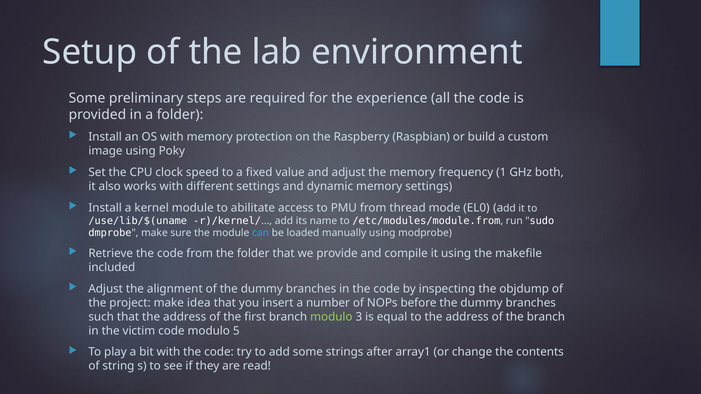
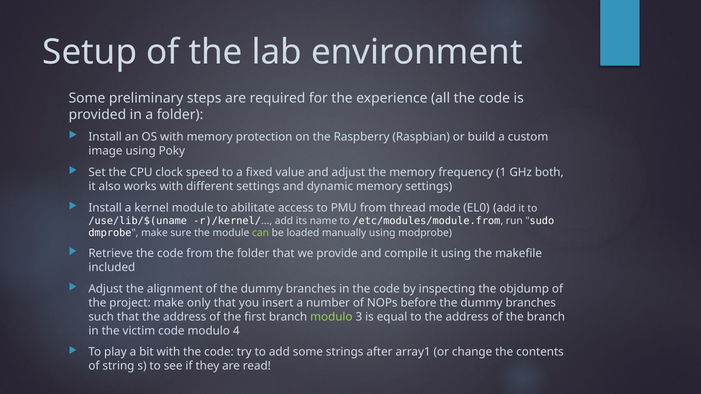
can colour: light blue -> light green
idea: idea -> only
5: 5 -> 4
